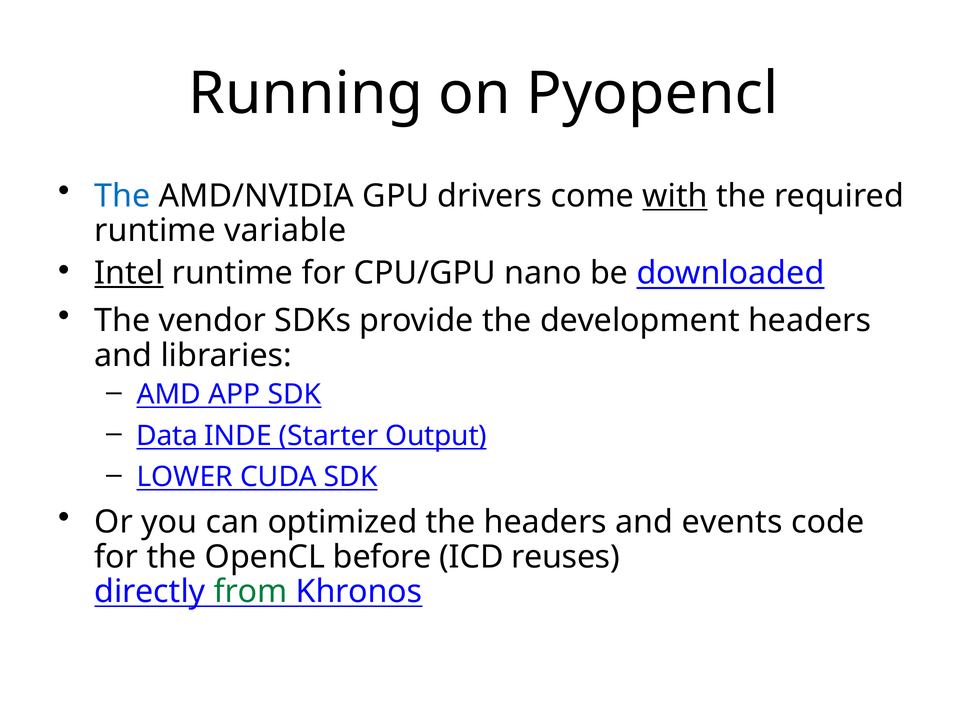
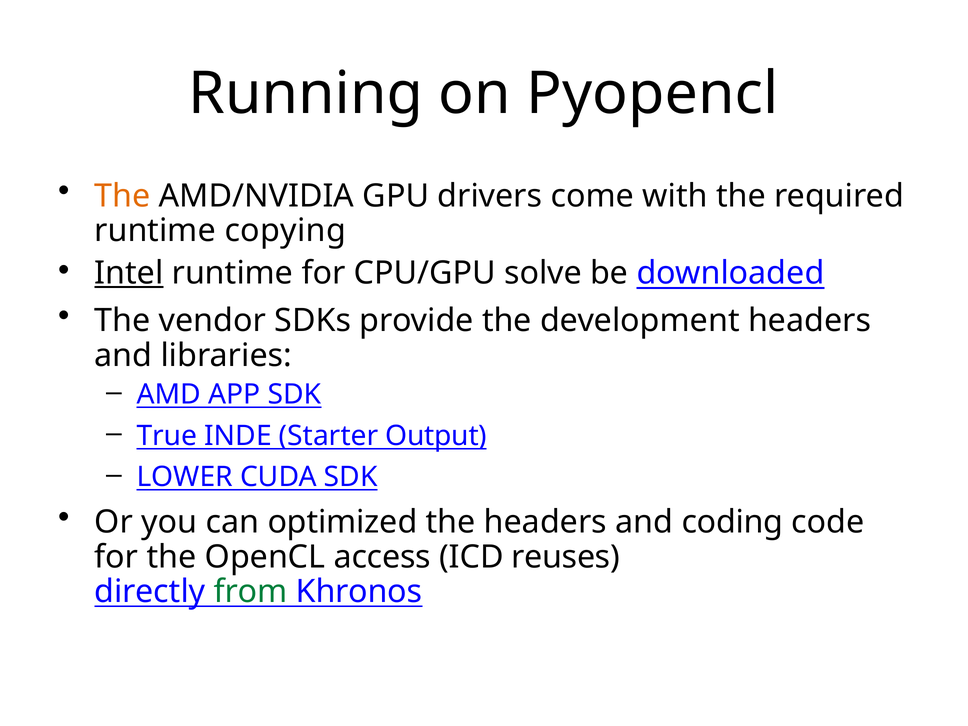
The at (122, 196) colour: blue -> orange
with underline: present -> none
variable: variable -> copying
nano: nano -> solve
Data: Data -> True
events: events -> coding
before: before -> access
